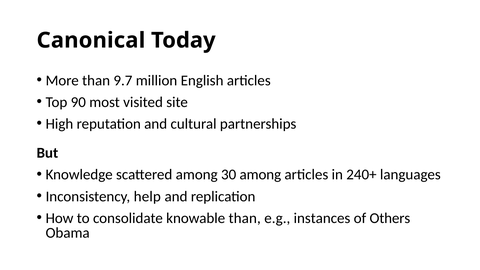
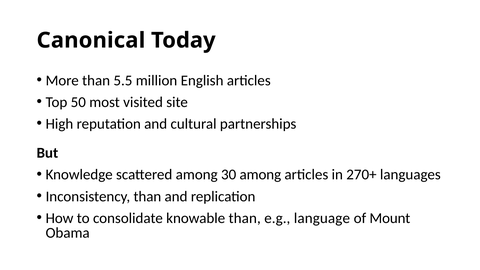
9.7: 9.7 -> 5.5
90: 90 -> 50
240+: 240+ -> 270+
Inconsistency help: help -> than
instances: instances -> language
Others: Others -> Mount
